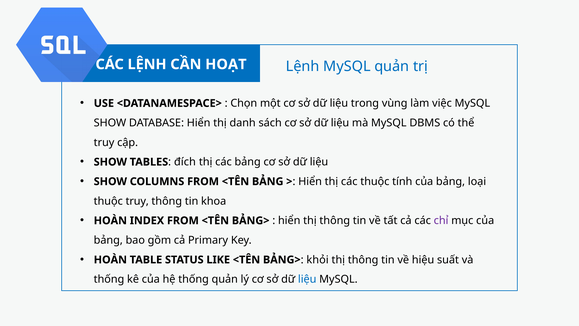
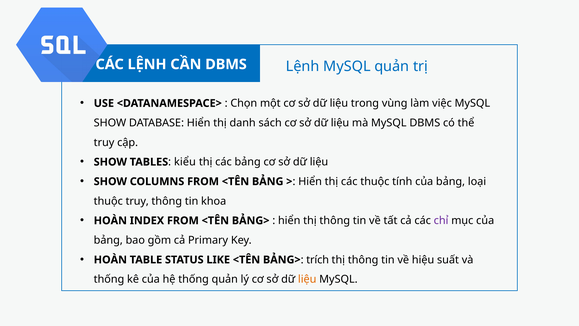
CẦN HOẠT: HOẠT -> DBMS
đích: đích -> kiểu
khỏi: khỏi -> trích
liệu at (307, 279) colour: blue -> orange
